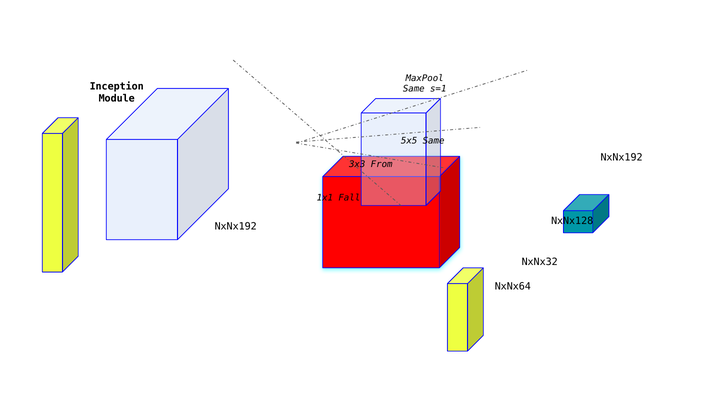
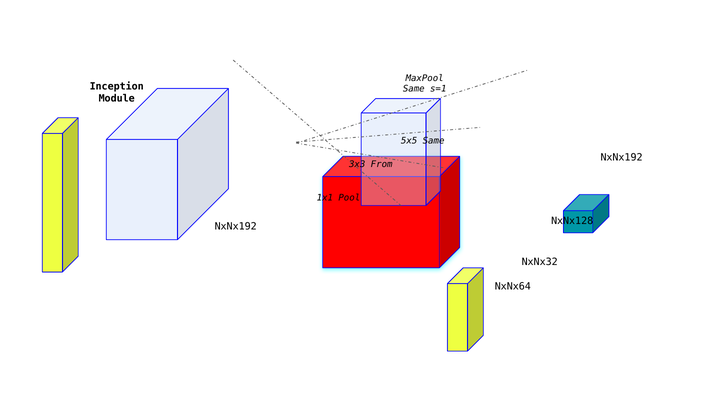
Fall: Fall -> Pool
